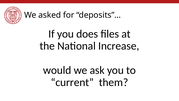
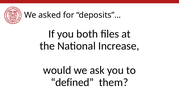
does: does -> both
current: current -> defined
